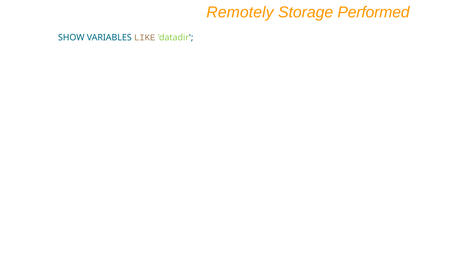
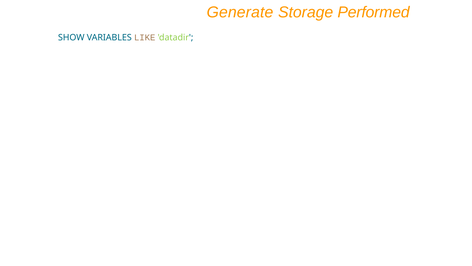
Remotely: Remotely -> Generate
